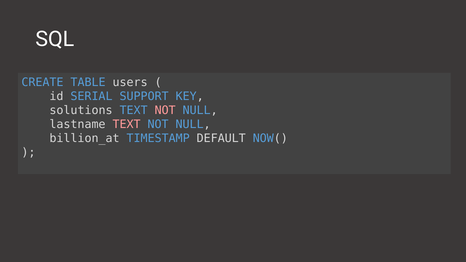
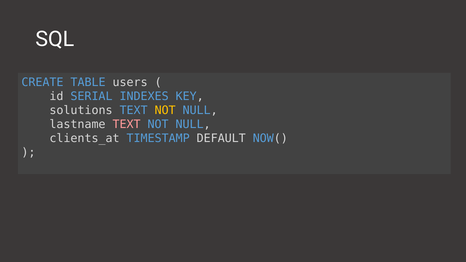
SUPPORT: SUPPORT -> INDEXES
NOT at (165, 110) colour: pink -> yellow
billion_at: billion_at -> clients_at
